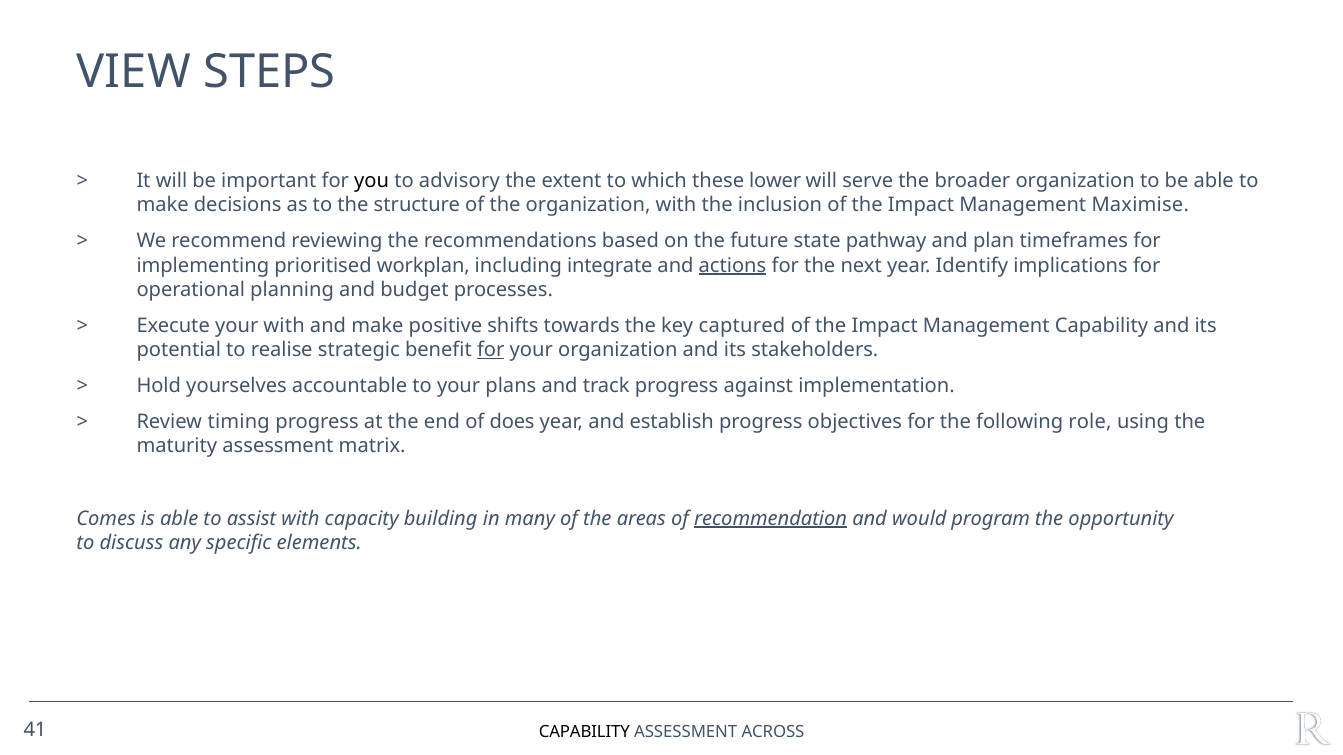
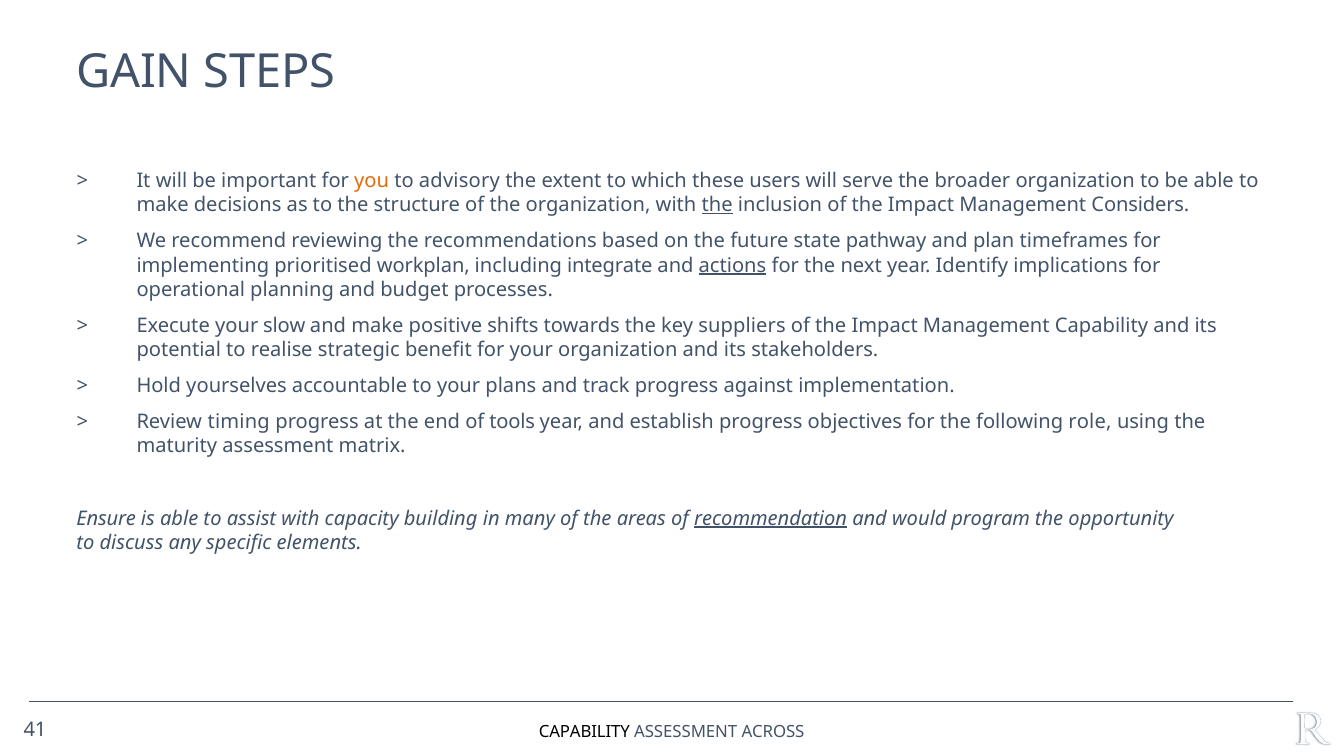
VIEW: VIEW -> GAIN
you colour: black -> orange
lower: lower -> users
the at (717, 205) underline: none -> present
Maximise: Maximise -> Considers
your with: with -> slow
captured: captured -> suppliers
for at (491, 350) underline: present -> none
does: does -> tools
Comes: Comes -> Ensure
